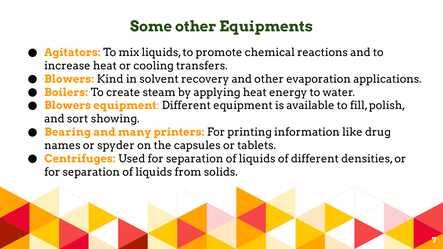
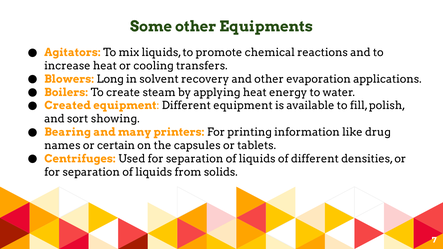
Kind: Kind -> Long
Blowers at (68, 106): Blowers -> Created
spyder: spyder -> certain
